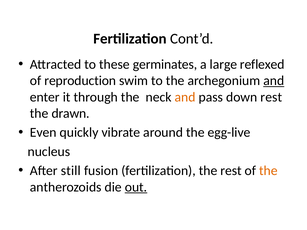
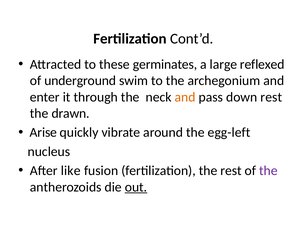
reproduction: reproduction -> underground
and at (274, 81) underline: present -> none
Even: Even -> Arise
egg-live: egg-live -> egg-left
still: still -> like
the at (268, 171) colour: orange -> purple
